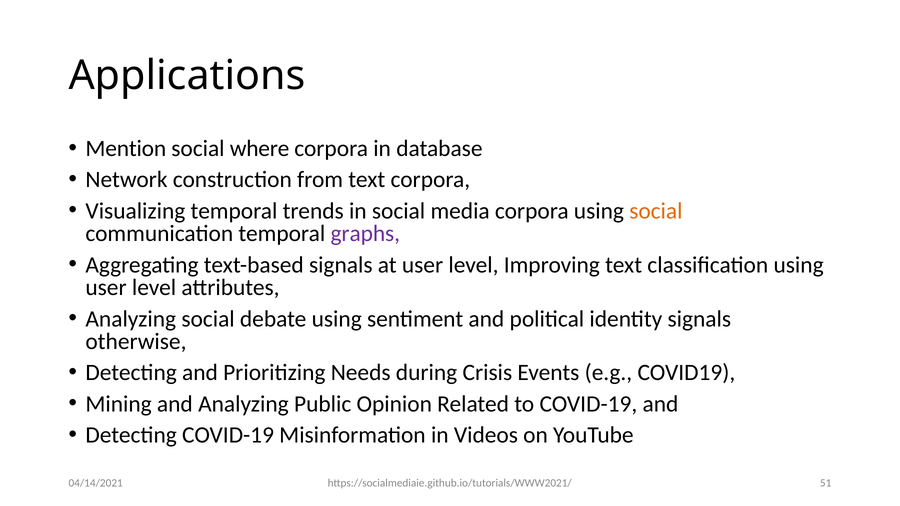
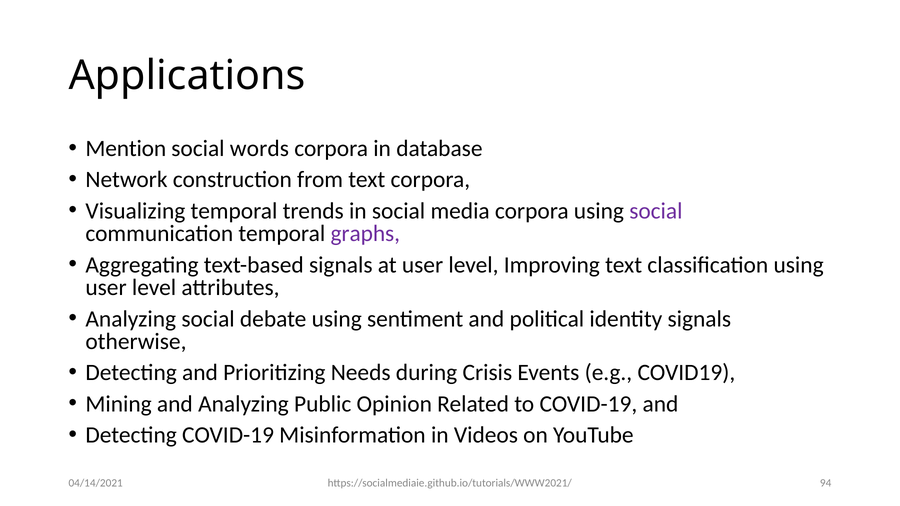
where: where -> words
social at (656, 211) colour: orange -> purple
51: 51 -> 94
